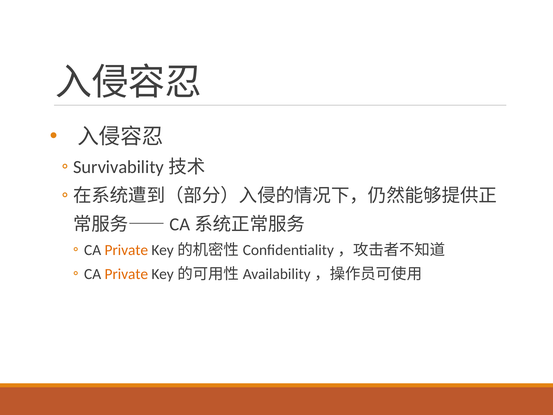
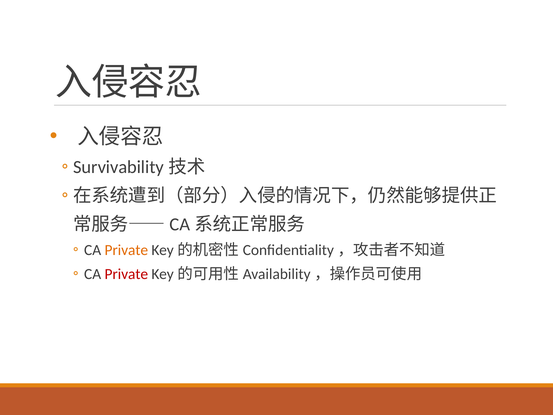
Private at (126, 274) colour: orange -> red
